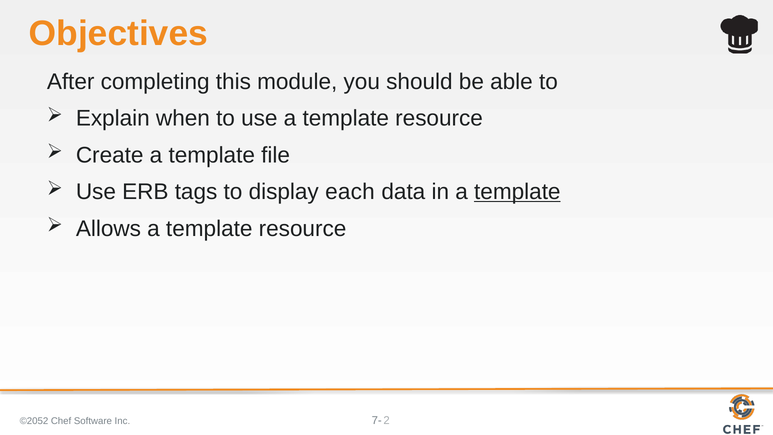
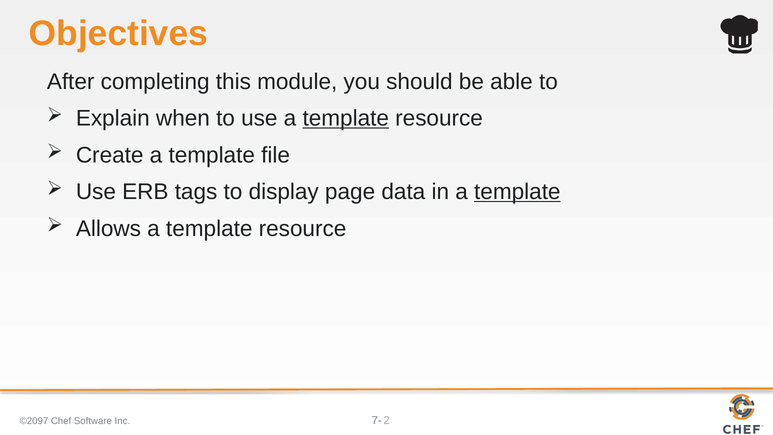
template at (346, 118) underline: none -> present
each: each -> page
©2052: ©2052 -> ©2097
